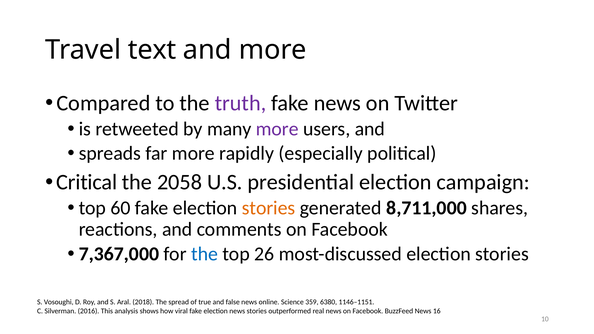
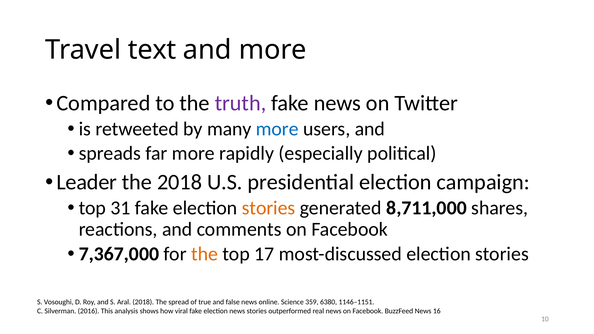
more at (277, 129) colour: purple -> blue
Critical: Critical -> Leader
the 2058: 2058 -> 2018
60: 60 -> 31
the at (205, 254) colour: blue -> orange
26: 26 -> 17
